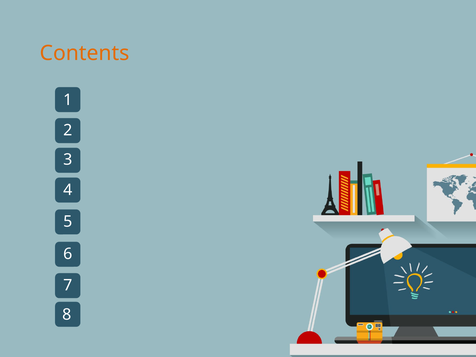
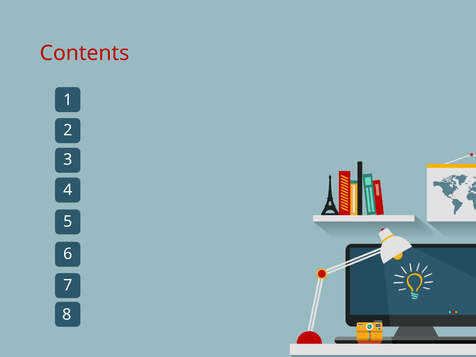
Contents colour: orange -> red
